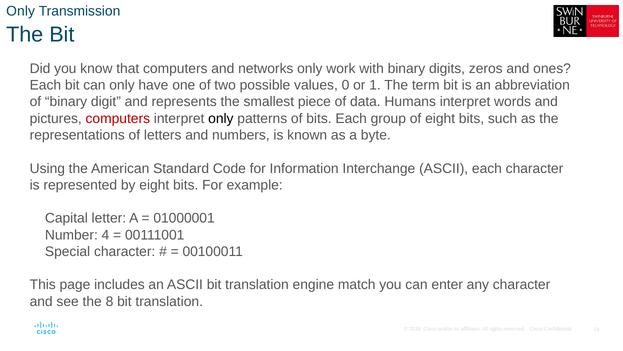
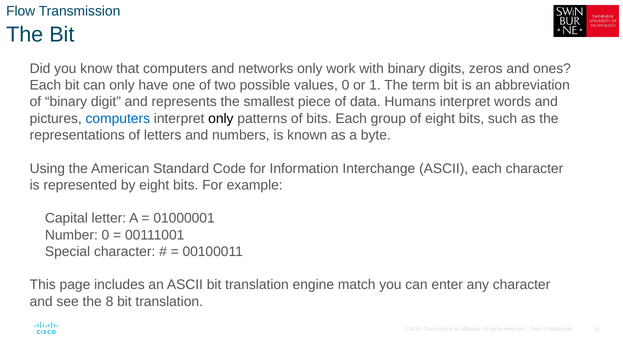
Only at (21, 11): Only -> Flow
computers at (118, 118) colour: red -> blue
Number 4: 4 -> 0
